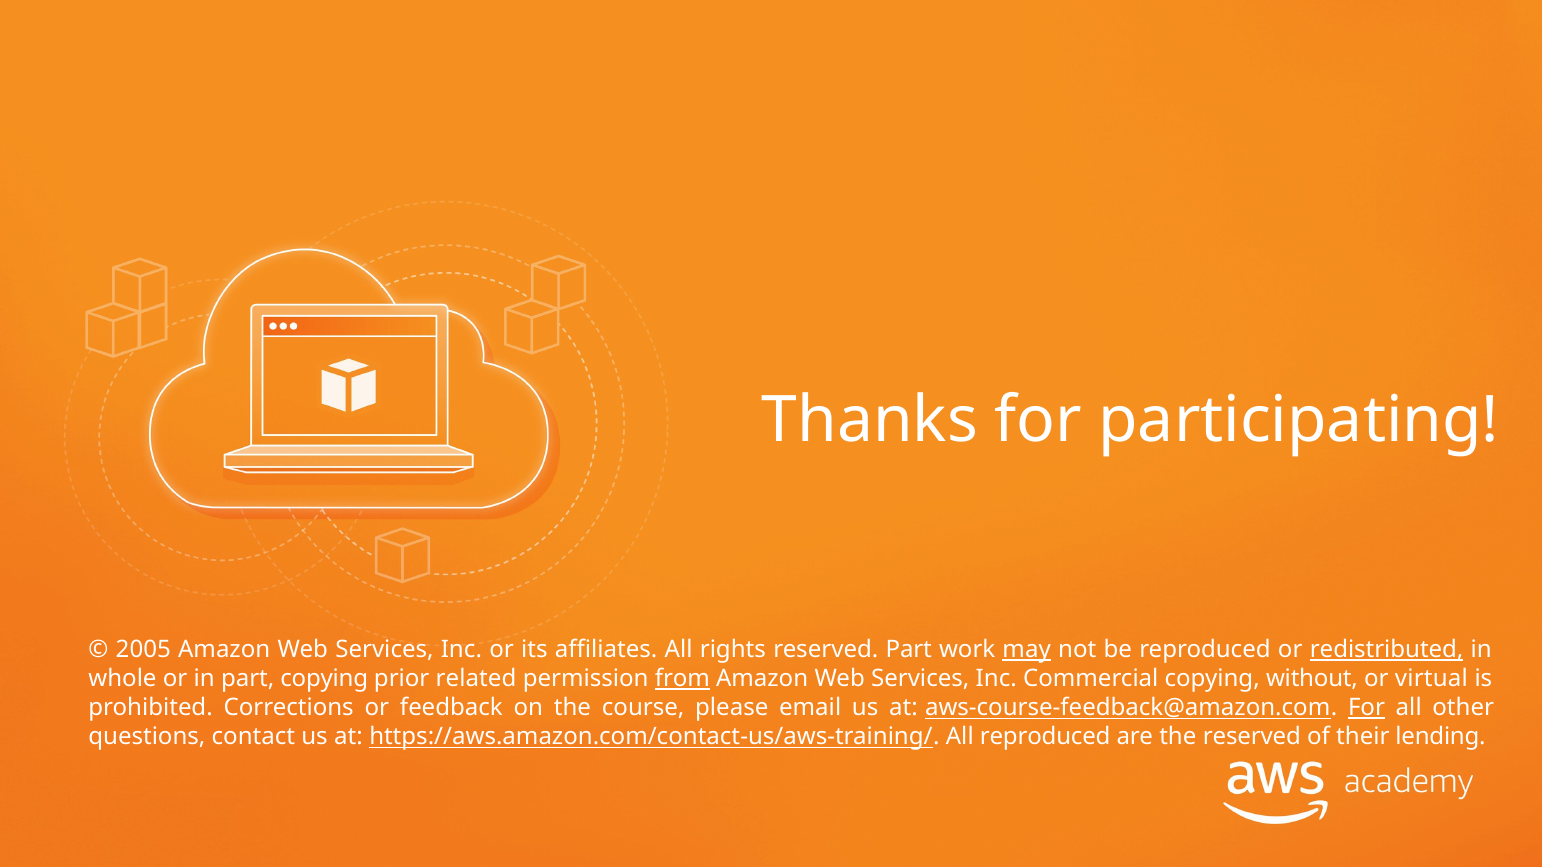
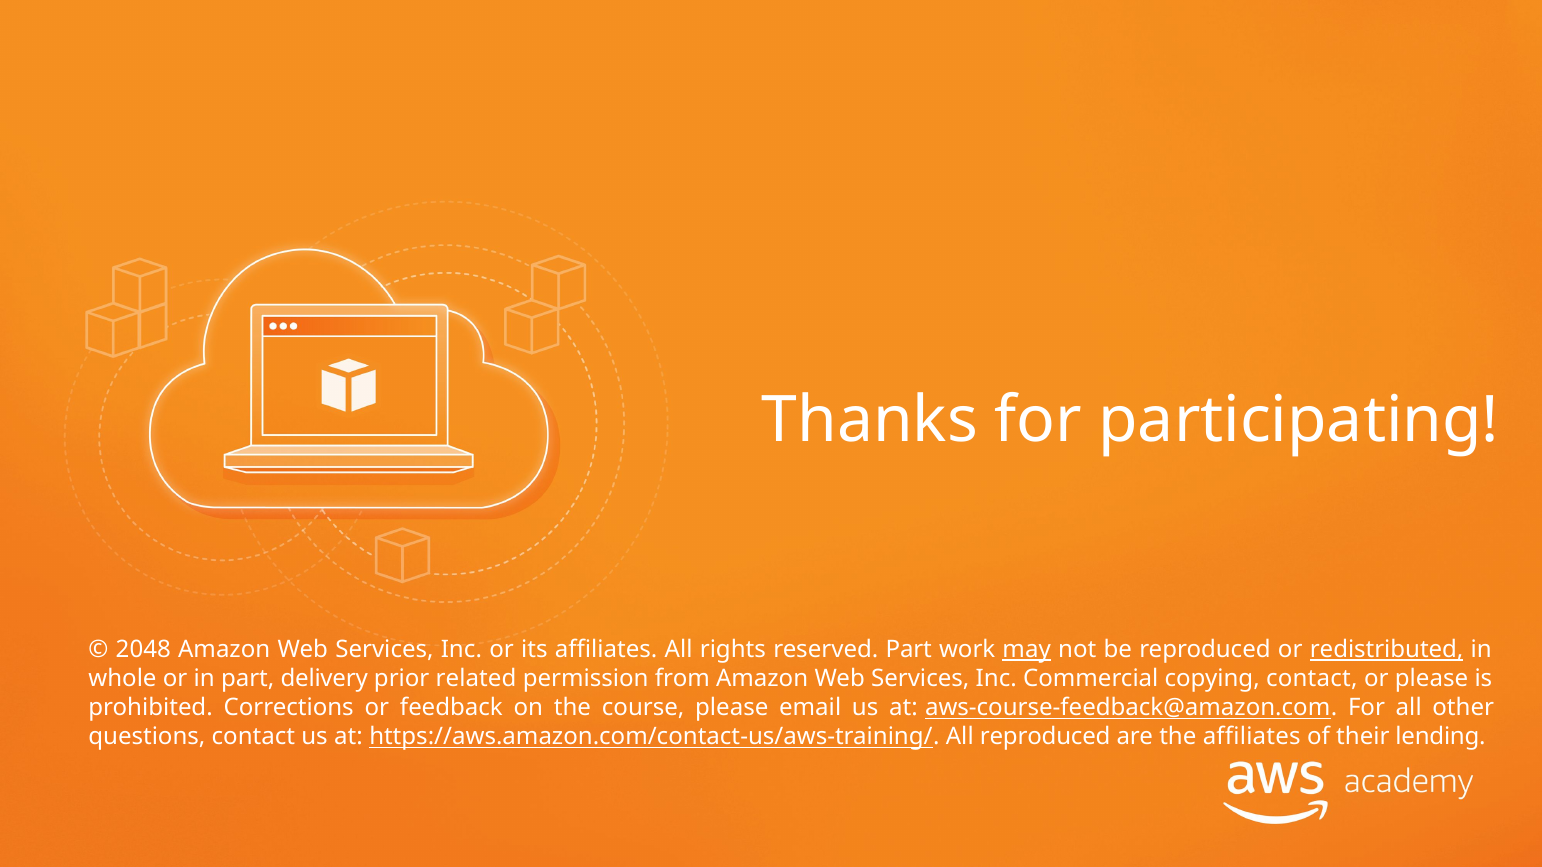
2005: 2005 -> 2048
part copying: copying -> delivery
from underline: present -> none
copying without: without -> contact
or virtual: virtual -> please
For at (1367, 708) underline: present -> none
the reserved: reserved -> affiliates
